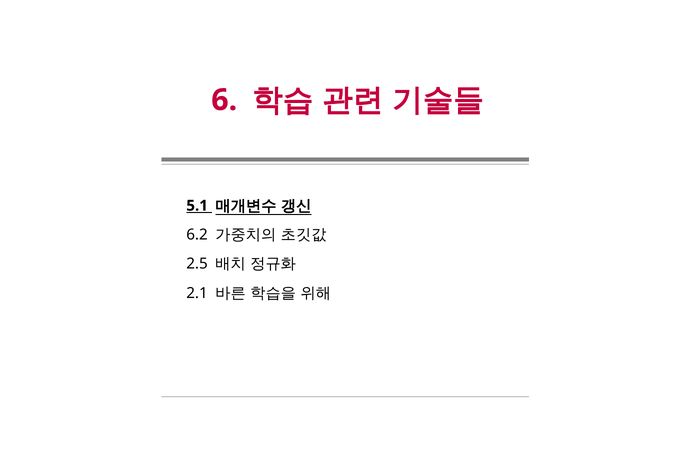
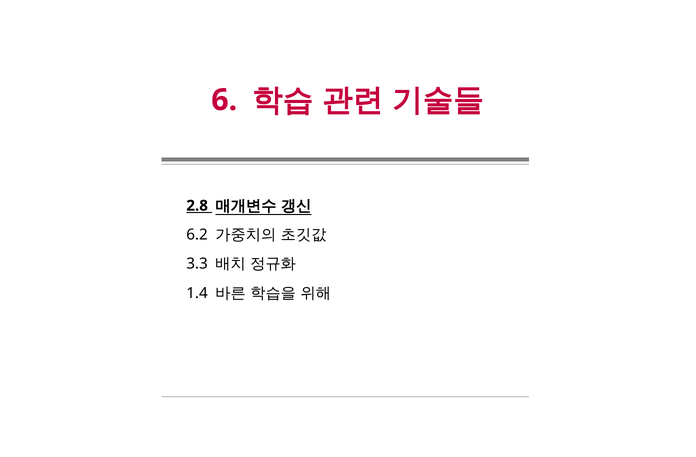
5.1: 5.1 -> 2.8
2.5: 2.5 -> 3.3
2.1: 2.1 -> 1.4
